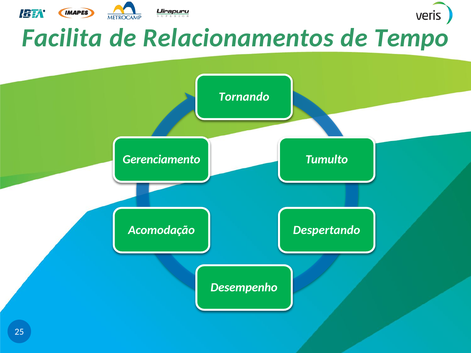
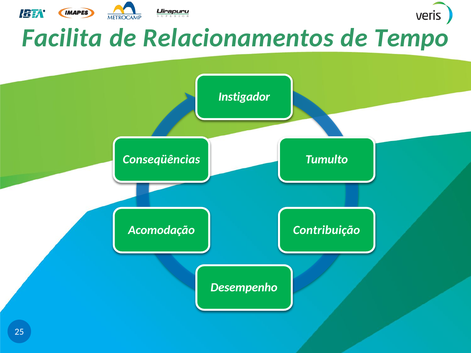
Tornando: Tornando -> Instigador
Gerenciamento: Gerenciamento -> Conseqüências
Despertando: Despertando -> Contribuição
